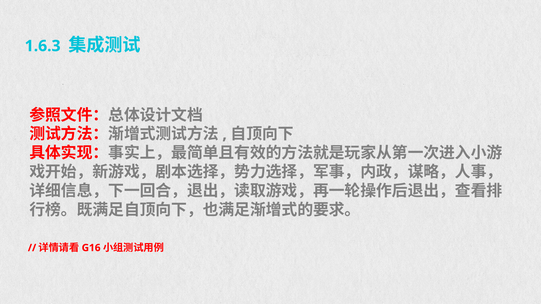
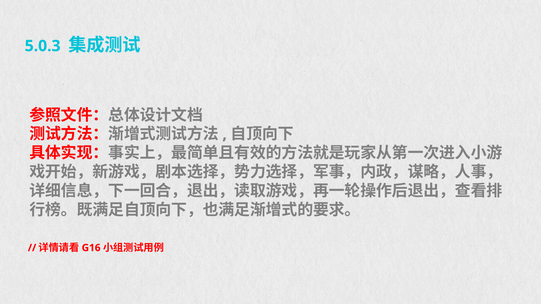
1.6.3: 1.6.3 -> 5.0.3
